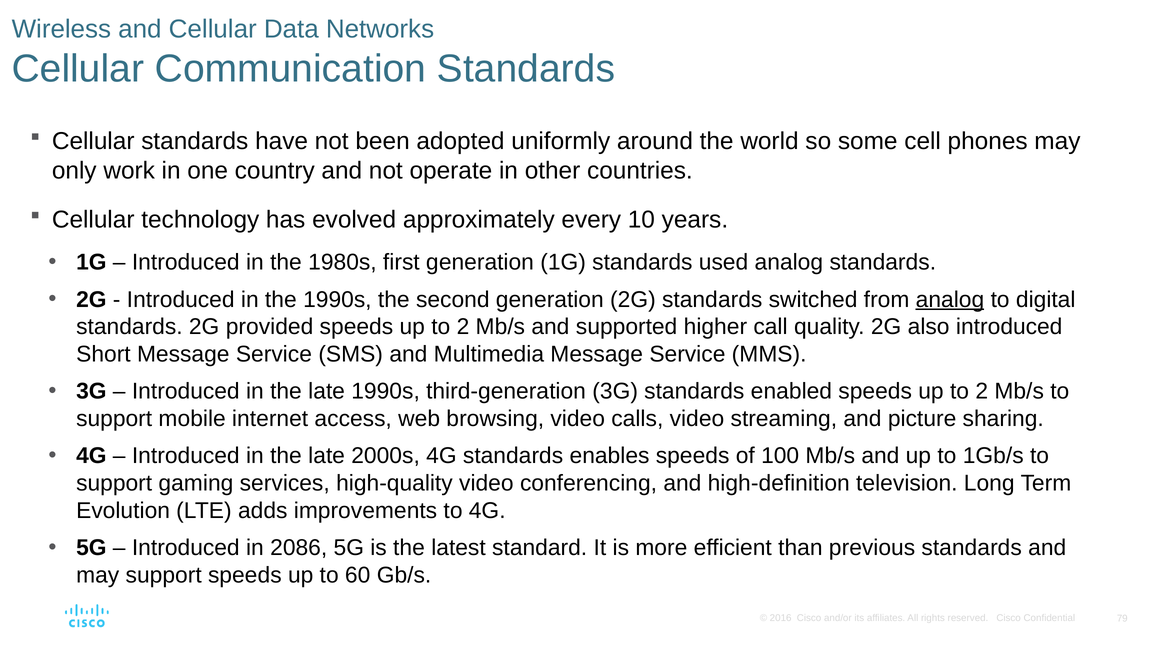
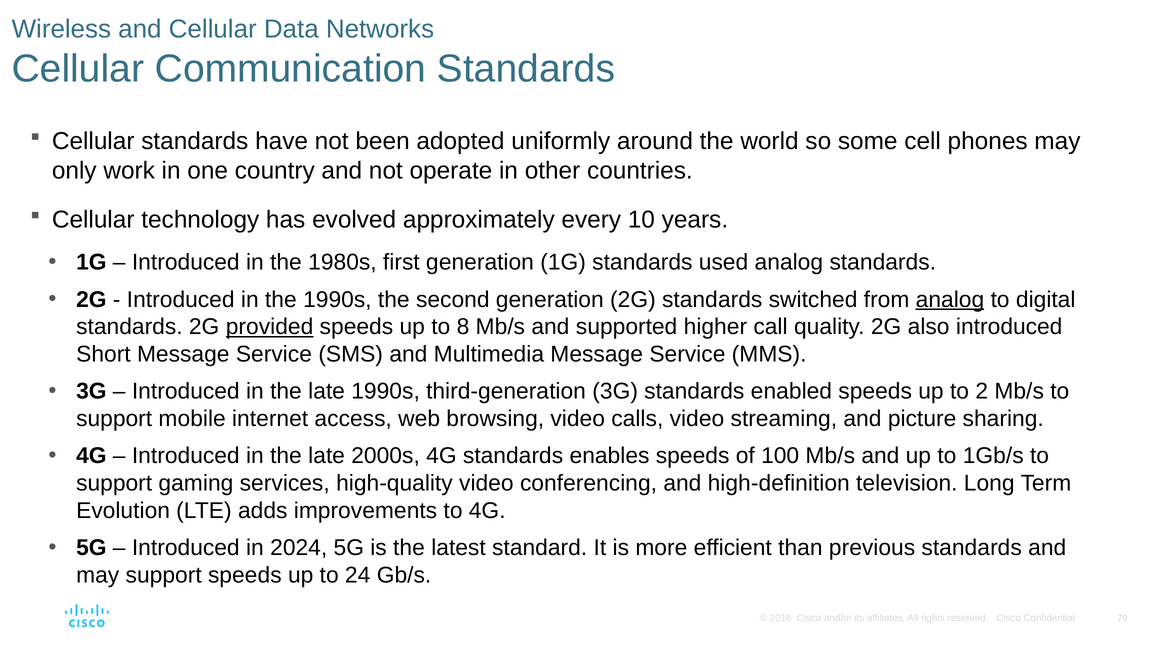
provided underline: none -> present
2 at (463, 327): 2 -> 8
2086: 2086 -> 2024
60: 60 -> 24
